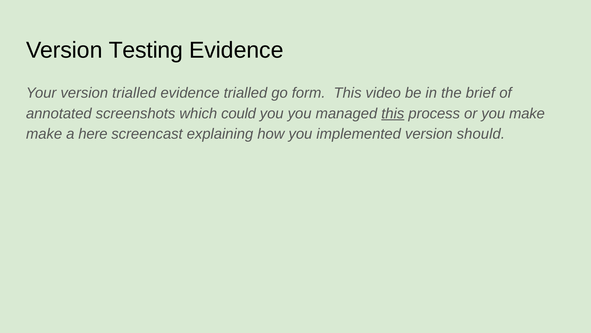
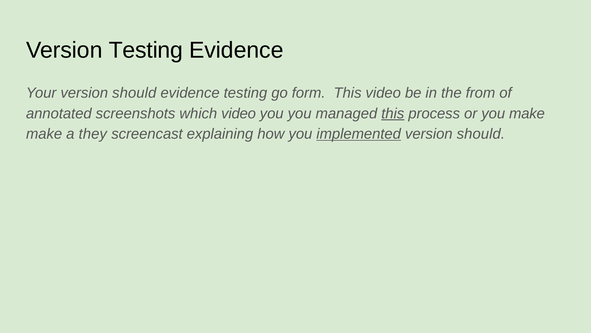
Your version trialled: trialled -> should
evidence trialled: trialled -> testing
brief: brief -> from
which could: could -> video
here: here -> they
implemented underline: none -> present
